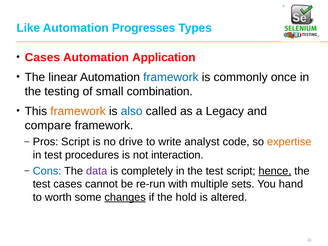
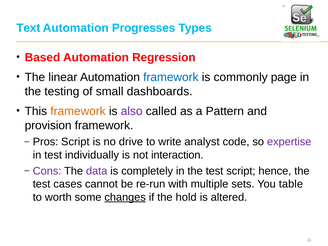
Like: Like -> Text
Cases at (42, 57): Cases -> Based
Application: Application -> Regression
once: once -> page
combination: combination -> dashboards
also colour: blue -> purple
Legacy: Legacy -> Pattern
compare: compare -> provision
expertise colour: orange -> purple
procedures: procedures -> individually
Cons colour: blue -> purple
hence underline: present -> none
hand: hand -> table
